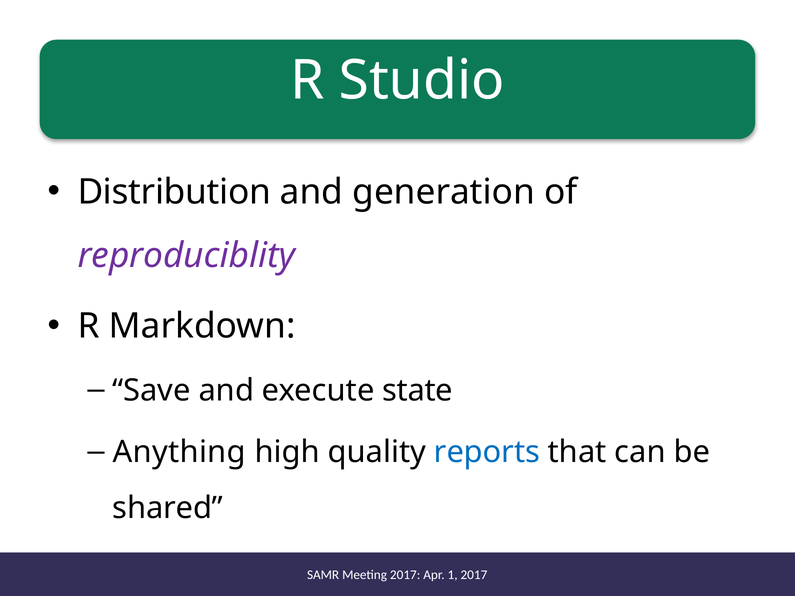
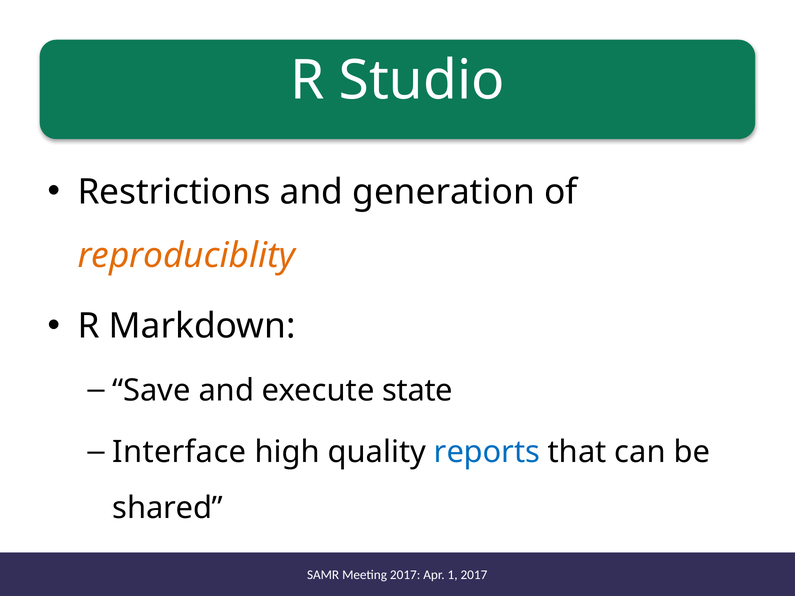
Distribution: Distribution -> Restrictions
reproduciblity colour: purple -> orange
Anything: Anything -> Interface
